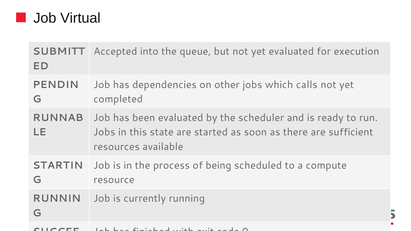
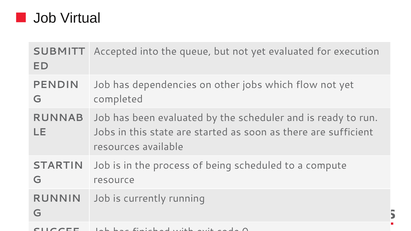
calls: calls -> flow
